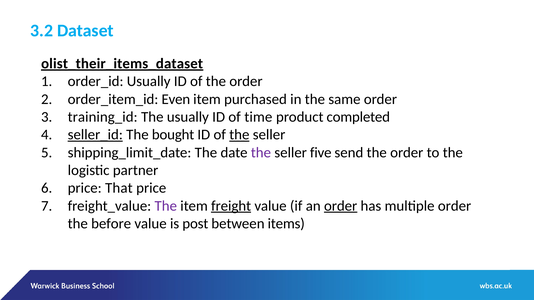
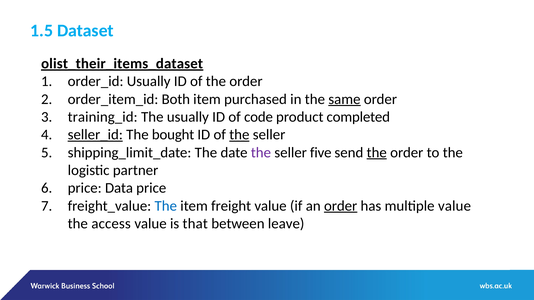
3.2: 3.2 -> 1.5
Even: Even -> Both
same underline: none -> present
time: time -> code
the at (377, 153) underline: none -> present
That: That -> Data
The at (166, 206) colour: purple -> blue
freight underline: present -> none
multiple order: order -> value
before: before -> access
post: post -> that
items: items -> leave
